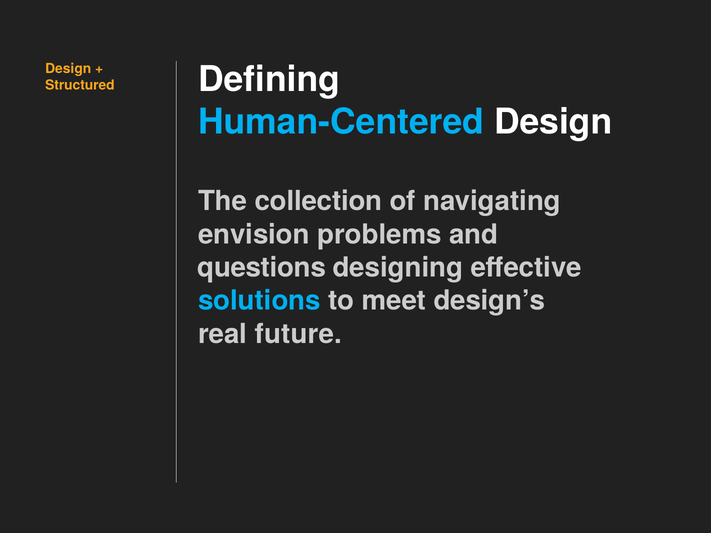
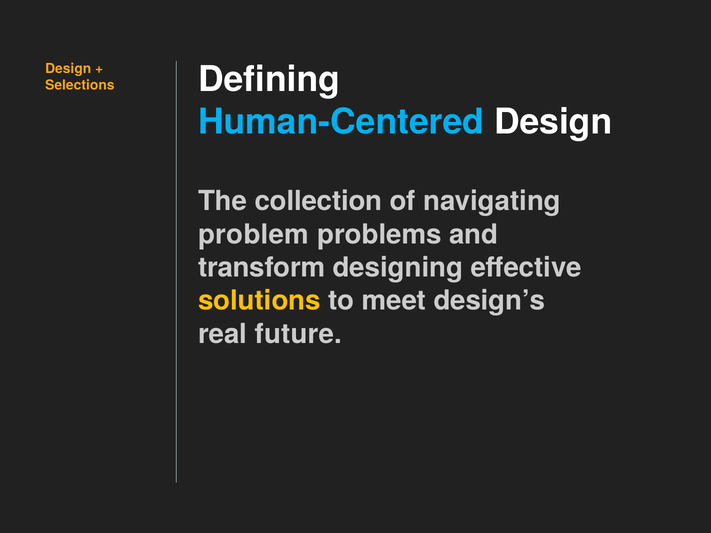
Structured: Structured -> Selections
envision: envision -> problem
questions: questions -> transform
solutions colour: light blue -> yellow
